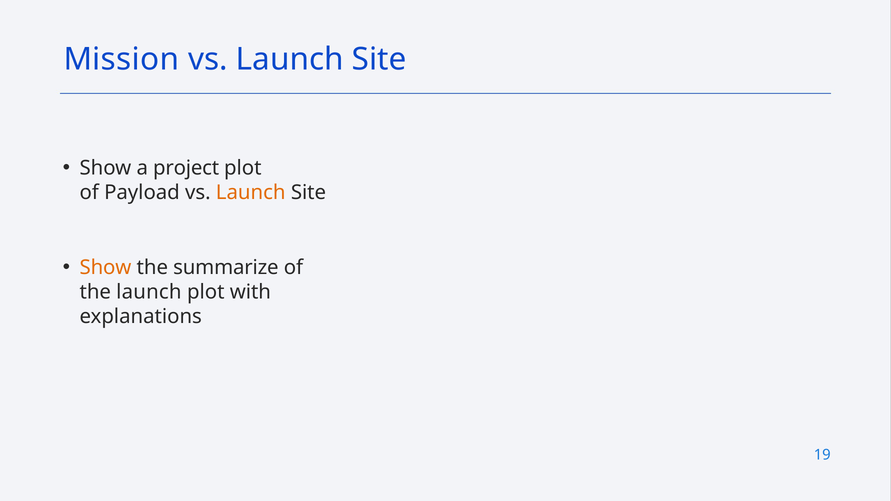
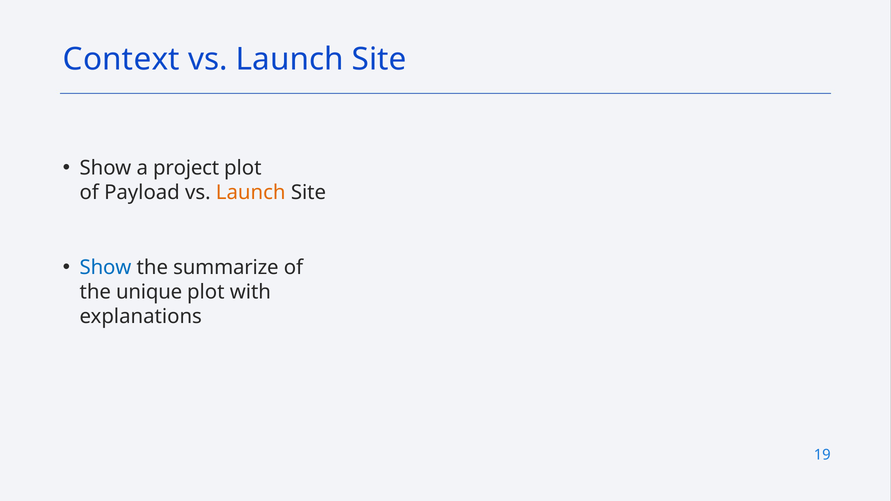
Mission: Mission -> Context
Show at (105, 268) colour: orange -> blue
the launch: launch -> unique
